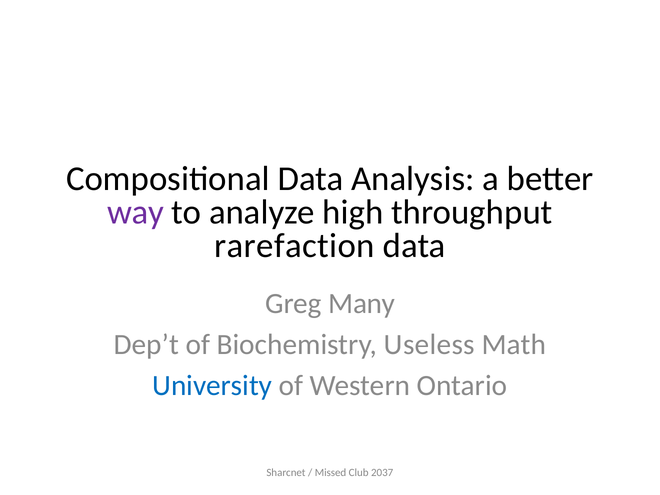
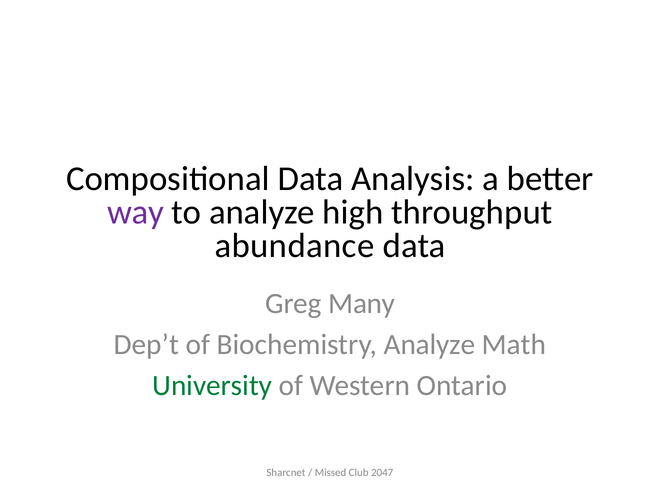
rarefaction: rarefaction -> abundance
Biochemistry Useless: Useless -> Analyze
University colour: blue -> green
2037: 2037 -> 2047
